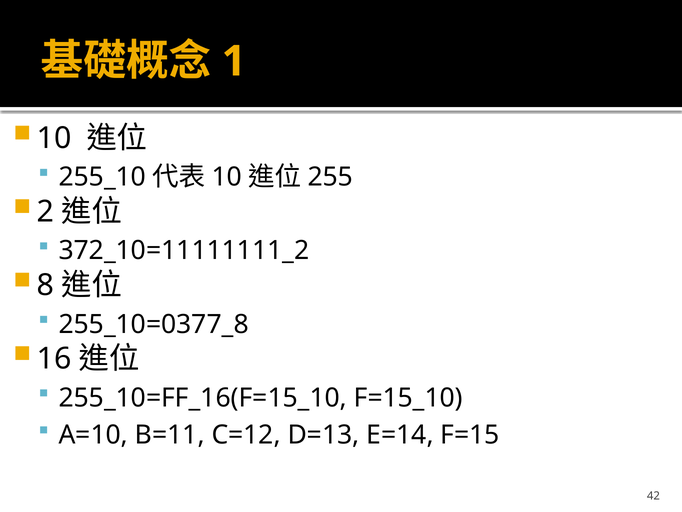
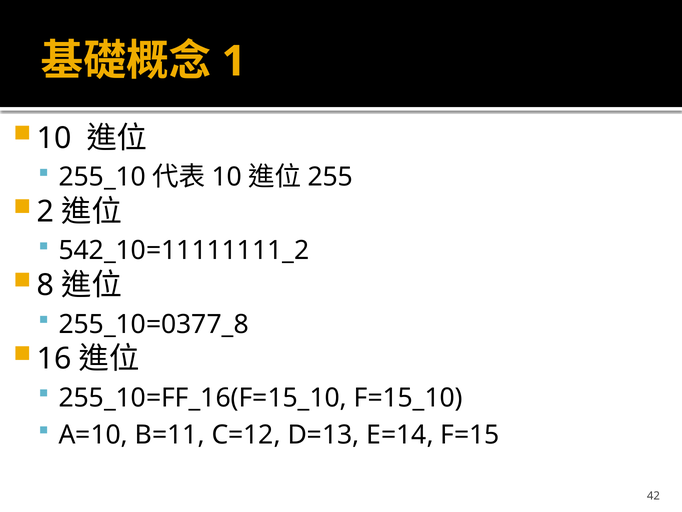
372_10=11111111_2: 372_10=11111111_2 -> 542_10=11111111_2
